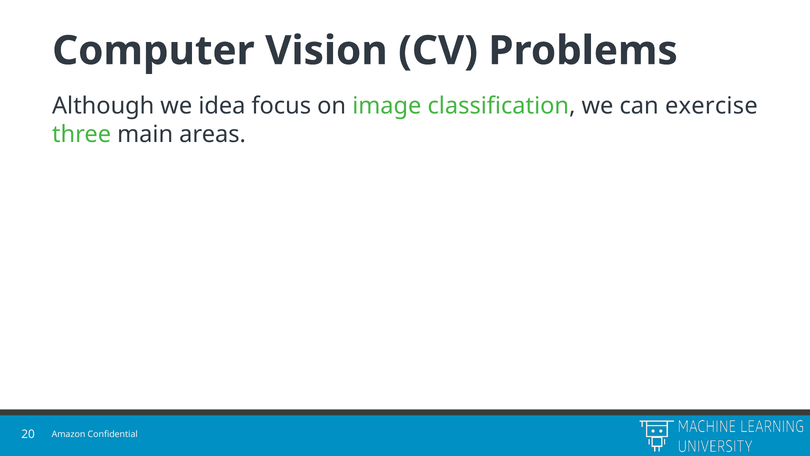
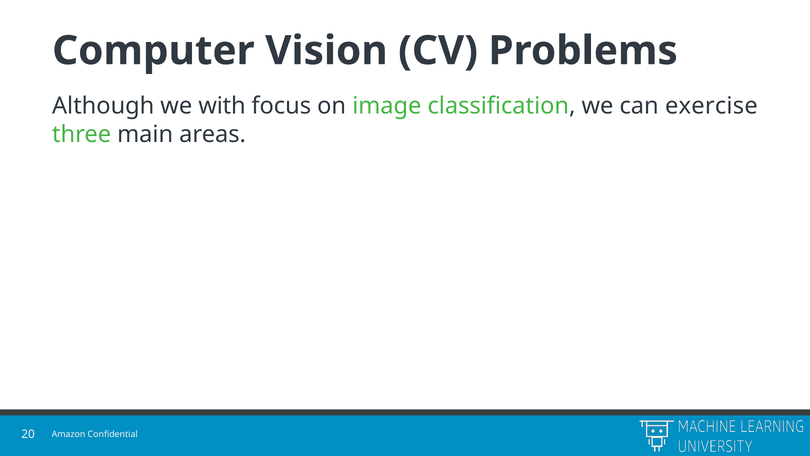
idea: idea -> with
